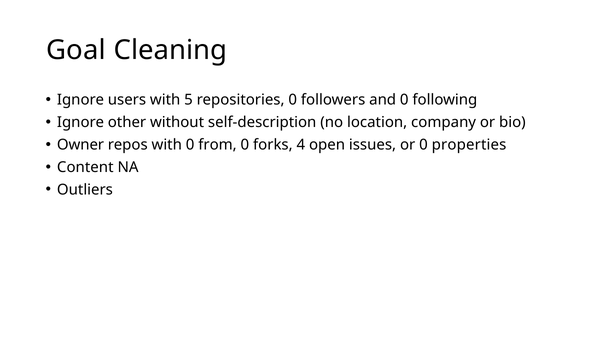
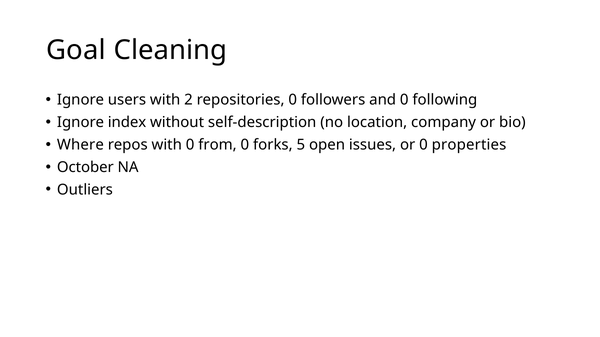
5: 5 -> 2
other: other -> index
Owner: Owner -> Where
4: 4 -> 5
Content: Content -> October
